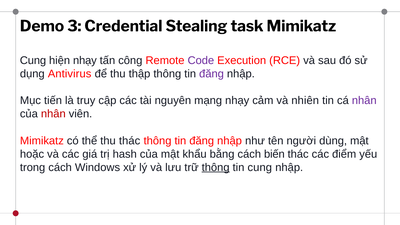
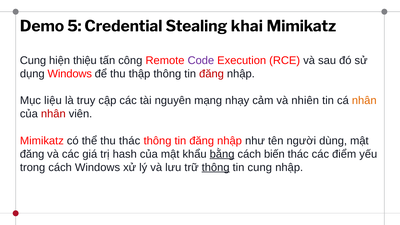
3: 3 -> 5
task: task -> khai
hiện nhạy: nhạy -> thiệu
dụng Antivirus: Antivirus -> Windows
đăng at (212, 74) colour: purple -> red
tiến: tiến -> liệu
nhân at (364, 101) colour: purple -> orange
hoặc at (32, 154): hoặc -> đăng
bằng underline: none -> present
